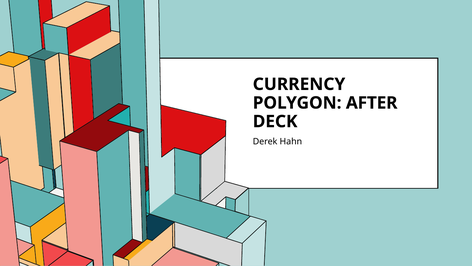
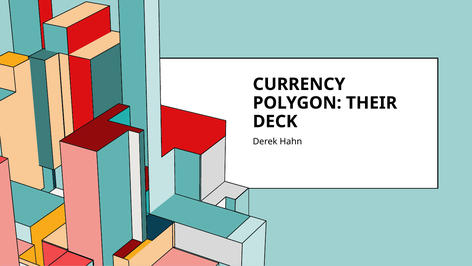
AFTER: AFTER -> THEIR
